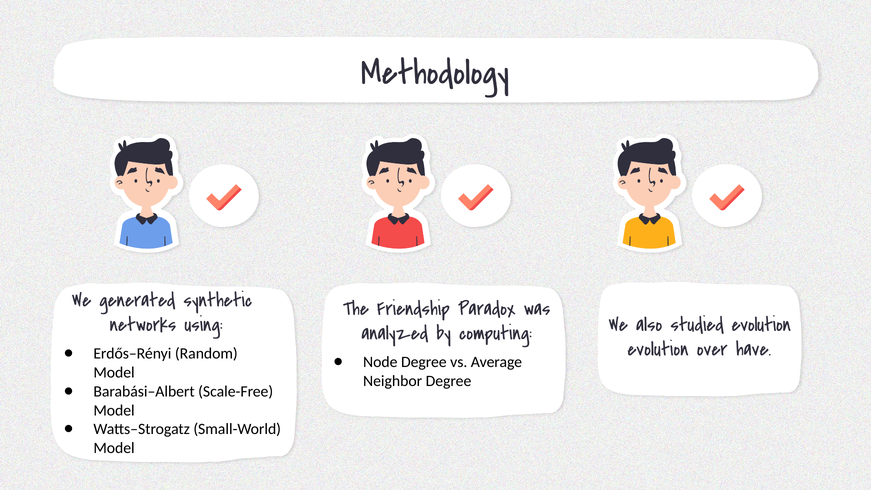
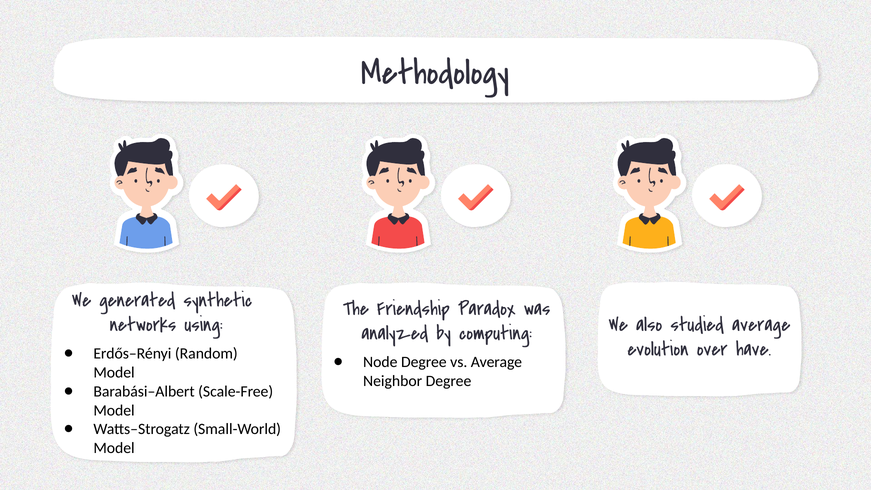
studied evolution: evolution -> average
